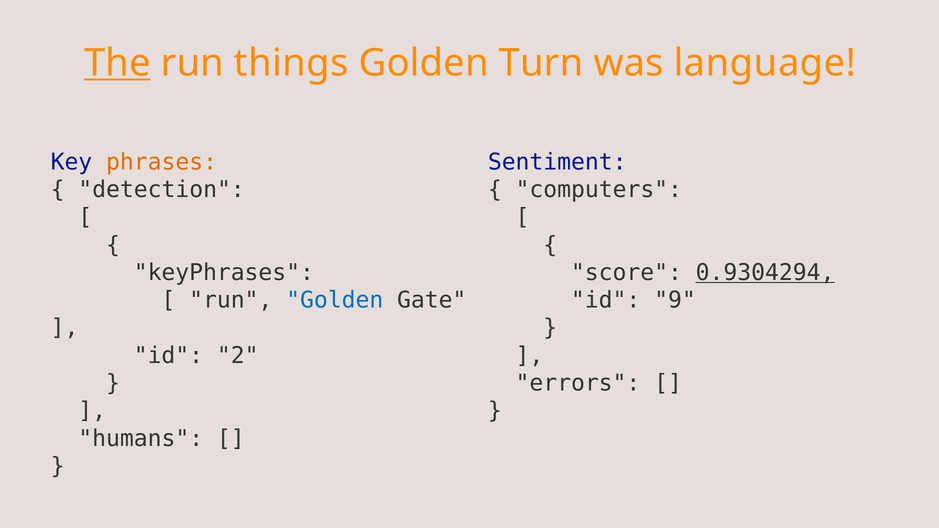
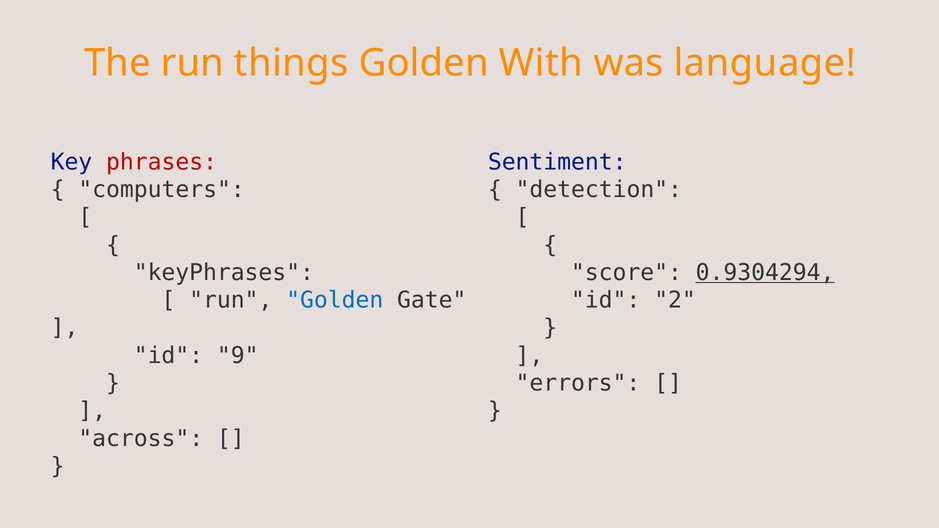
The underline: present -> none
Turn: Turn -> With
phrases colour: orange -> red
detection: detection -> computers
computers: computers -> detection
9: 9 -> 2
2: 2 -> 9
humans: humans -> across
